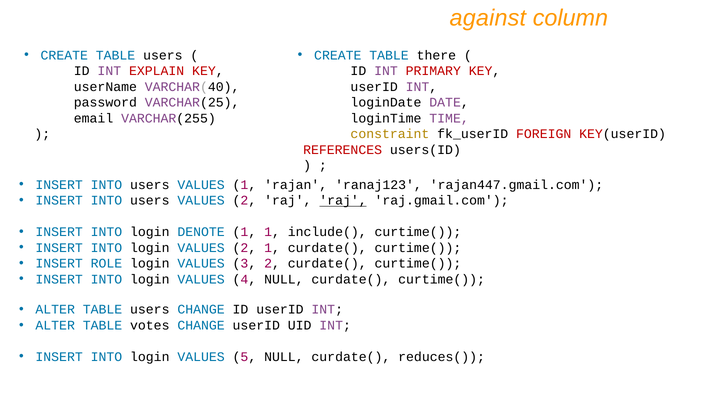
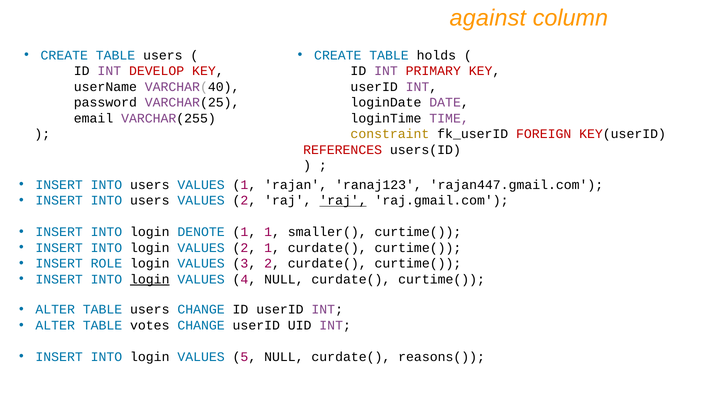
there: there -> holds
EXPLAIN: EXPLAIN -> DEVELOP
include(: include( -> smaller(
login at (150, 280) underline: none -> present
reduces(: reduces( -> reasons(
